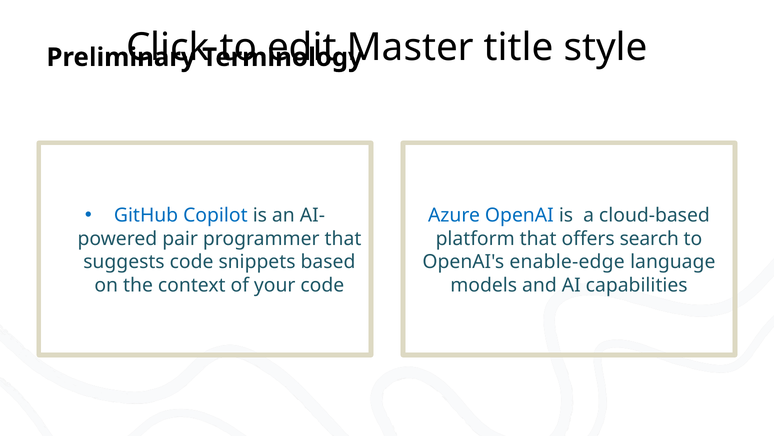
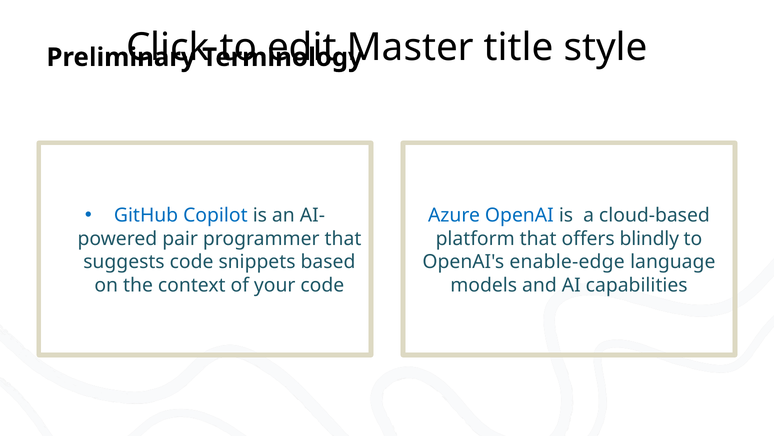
search: search -> blindly
